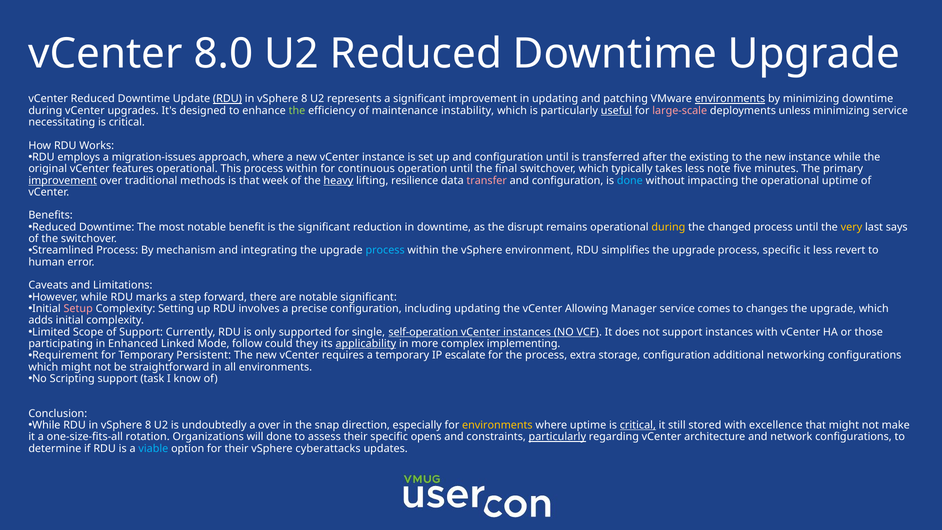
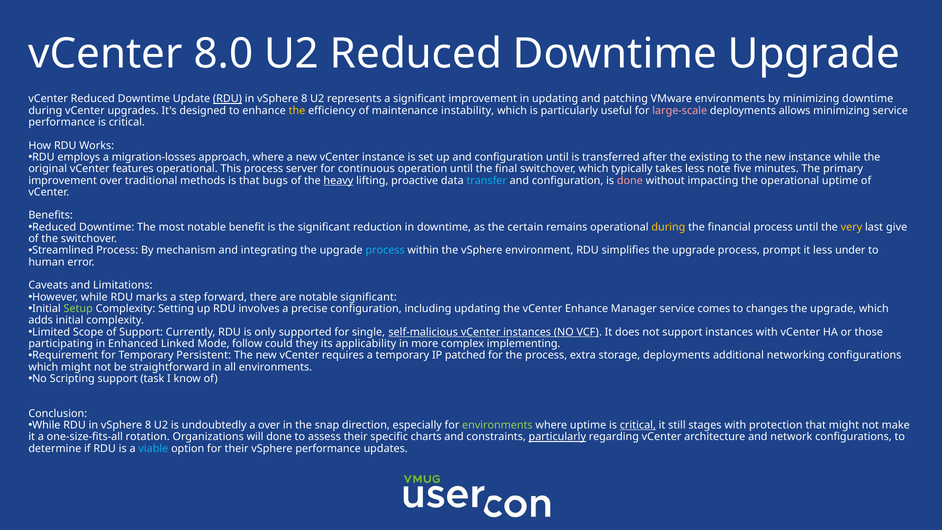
environments at (730, 99) underline: present -> none
the at (297, 110) colour: light green -> yellow
useful underline: present -> none
unless: unless -> allows
necessitating at (62, 122): necessitating -> performance
migration-issues: migration-issues -> migration-losses
This process within: within -> server
improvement at (63, 180) underline: present -> none
week: week -> bugs
resilience: resilience -> proactive
transfer colour: pink -> light blue
done at (630, 180) colour: light blue -> pink
disrupt: disrupt -> certain
changed: changed -> financial
says: says -> give
process specific: specific -> prompt
revert: revert -> under
Setup colour: pink -> light green
vCenter Allowing: Allowing -> Enhance
self-operation: self-operation -> self-malicious
applicability underline: present -> none
escalate: escalate -> patched
storage configuration: configuration -> deployments
environments at (497, 425) colour: yellow -> light green
stored: stored -> stages
excellence: excellence -> protection
opens: opens -> charts
vSphere cyberattacks: cyberattacks -> performance
